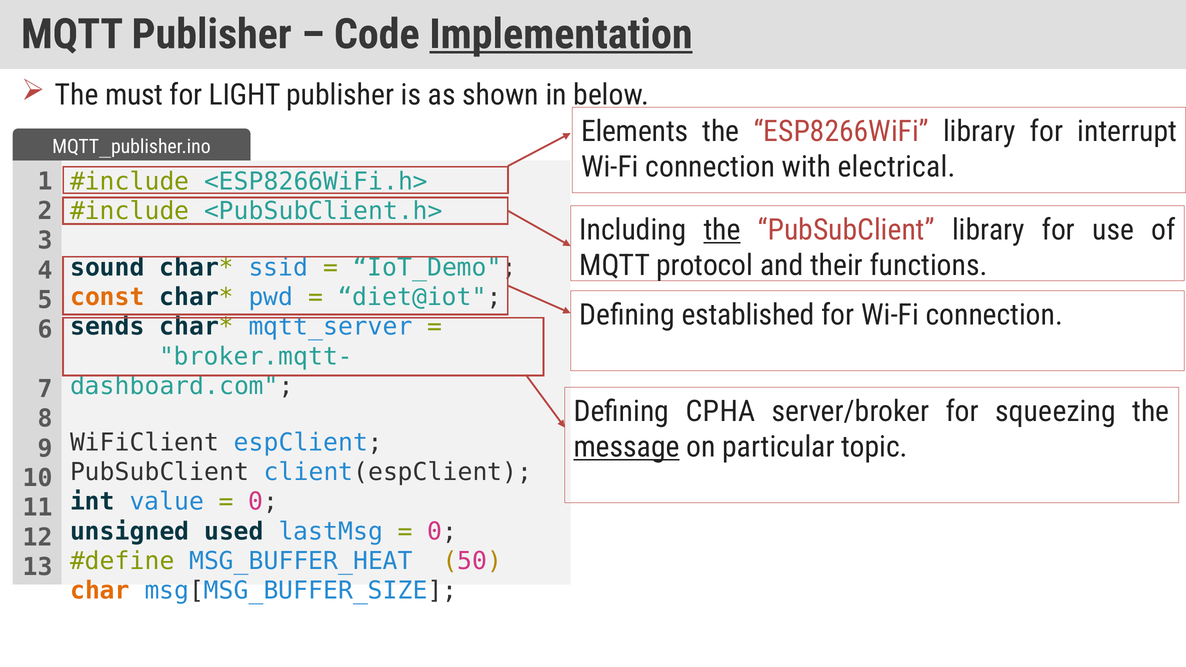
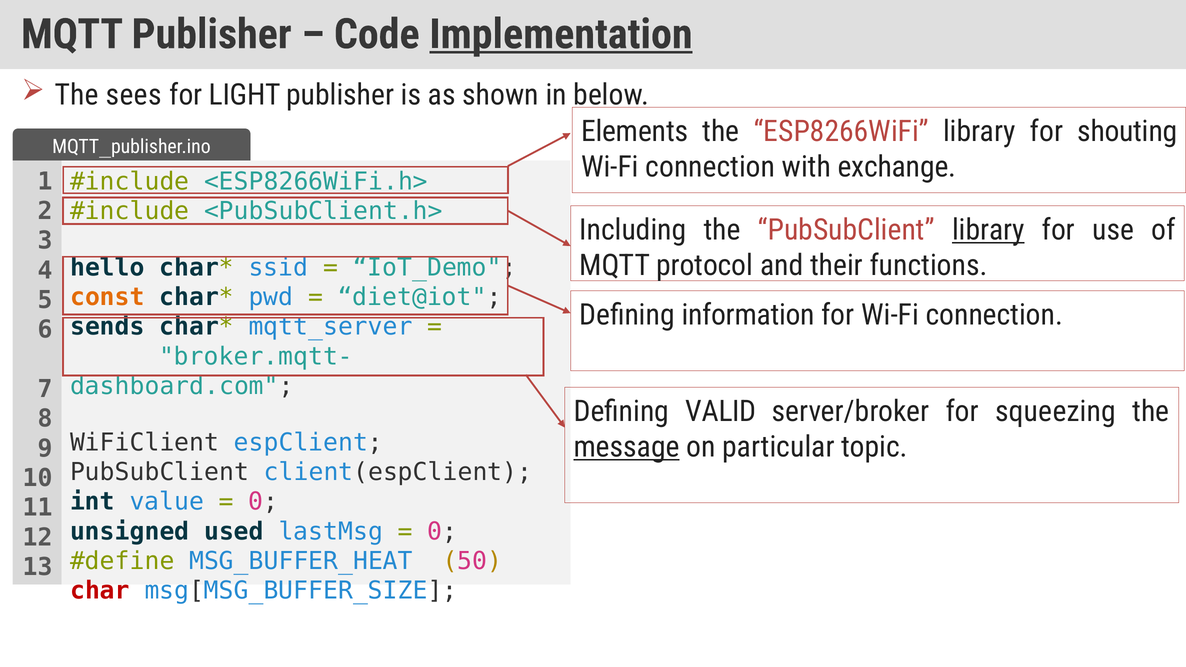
must: must -> sees
interrupt: interrupt -> shouting
electrical: electrical -> exchange
the at (722, 230) underline: present -> none
library at (988, 230) underline: none -> present
sound: sound -> hello
established: established -> information
CPHA: CPHA -> VALID
char colour: orange -> red
